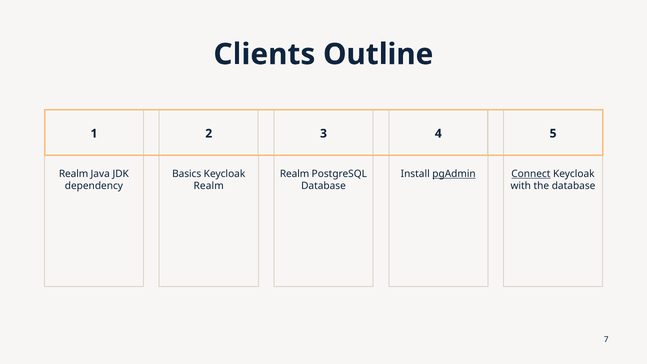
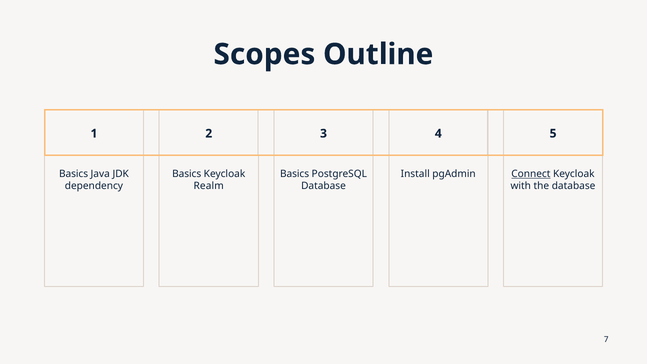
Clients: Clients -> Scopes
Realm at (74, 174): Realm -> Basics
Realm at (295, 174): Realm -> Basics
pgAdmin underline: present -> none
